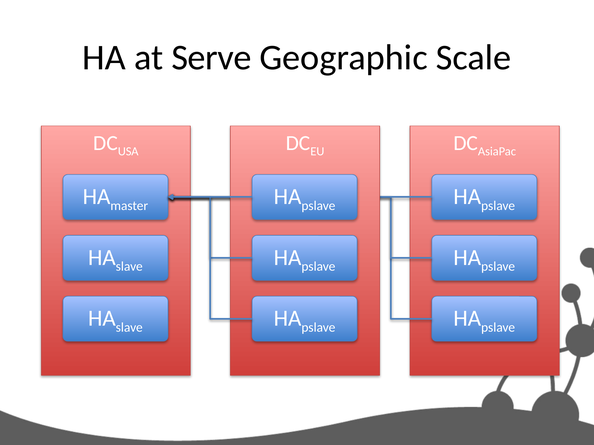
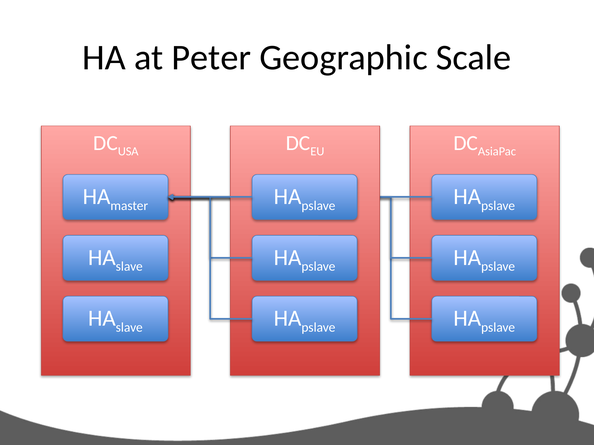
Serve: Serve -> Peter
